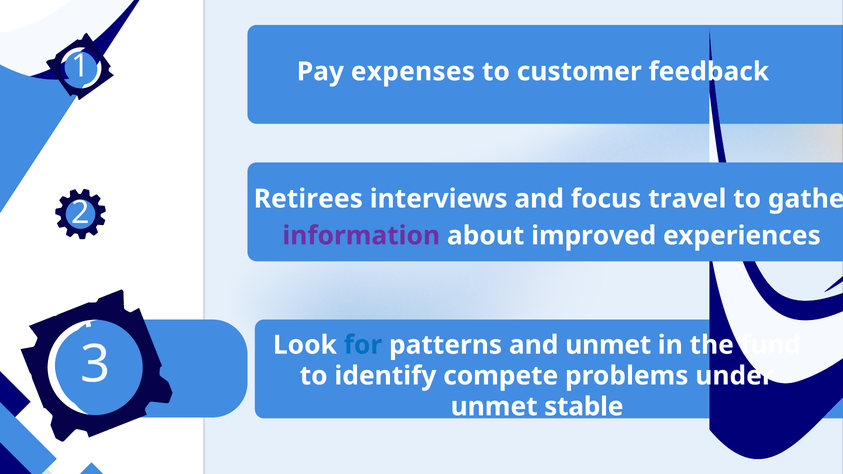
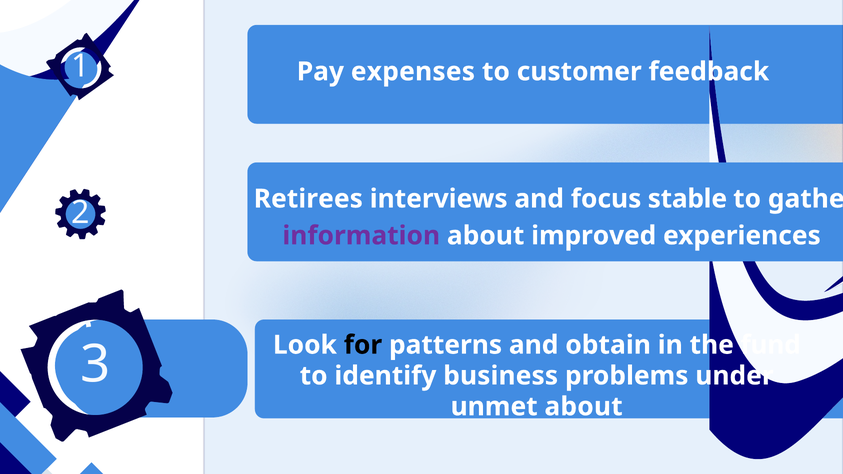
travel: travel -> stable
for colour: blue -> black
and unmet: unmet -> obtain
compete: compete -> business
unmet stable: stable -> about
